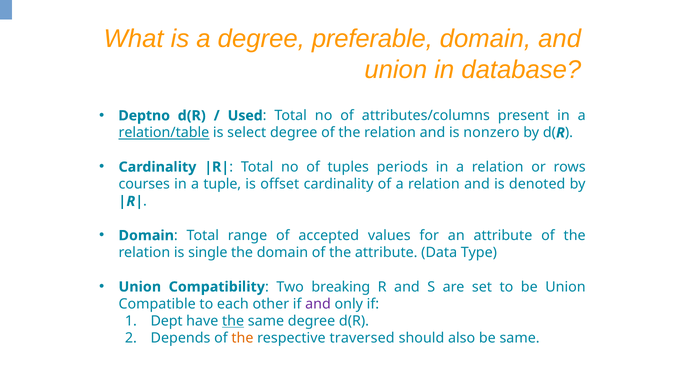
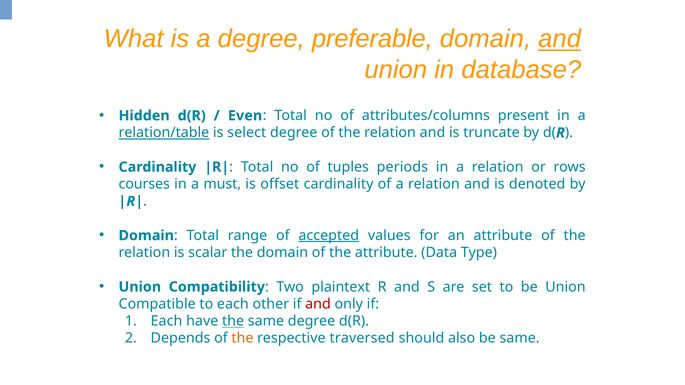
and at (560, 39) underline: none -> present
Deptno: Deptno -> Hidden
Used: Used -> Even
nonzero: nonzero -> truncate
tuple: tuple -> must
accepted underline: none -> present
single: single -> scalar
breaking: breaking -> plaintext
and at (318, 304) colour: purple -> red
Dept at (167, 321): Dept -> Each
